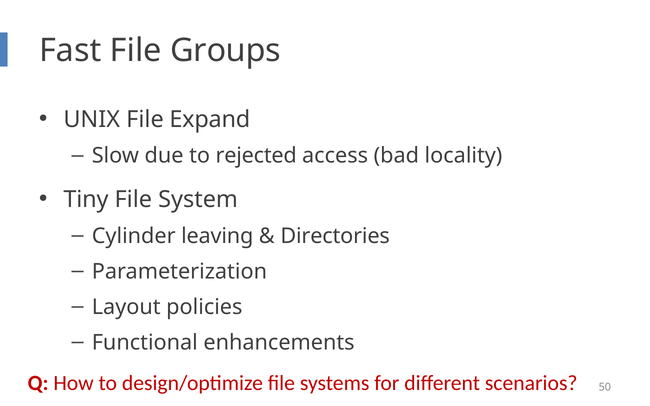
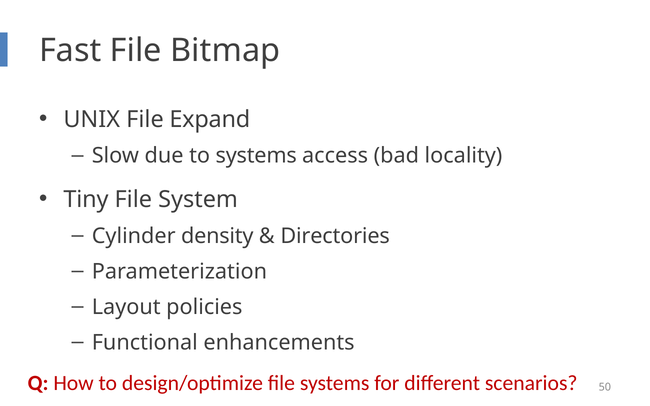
Groups: Groups -> Bitmap
to rejected: rejected -> systems
leaving: leaving -> density
